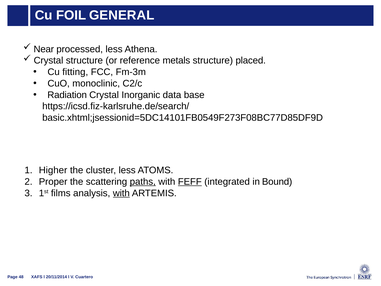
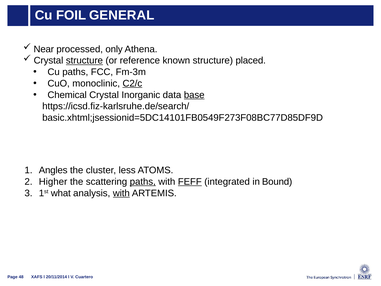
processed less: less -> only
structure at (84, 61) underline: none -> present
metals: metals -> known
Cu fitting: fitting -> paths
C2/c underline: none -> present
Radiation: Radiation -> Chemical
base underline: none -> present
Higher: Higher -> Angles
Proper: Proper -> Higher
films: films -> what
